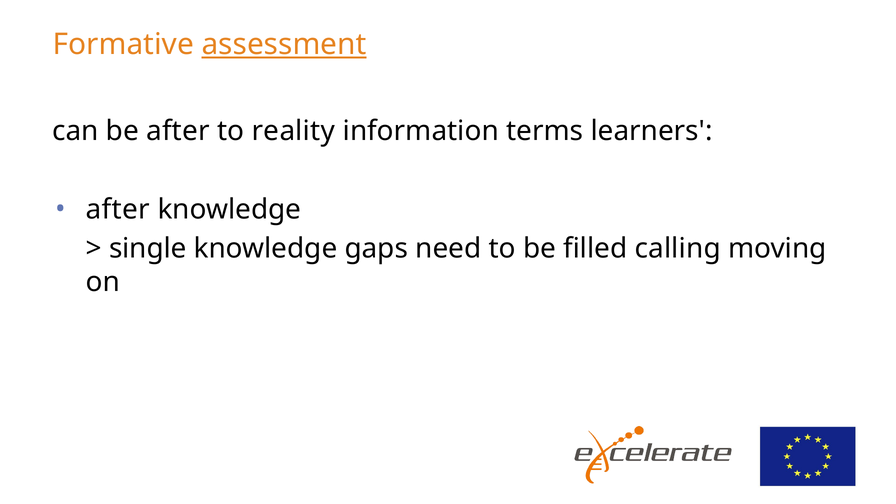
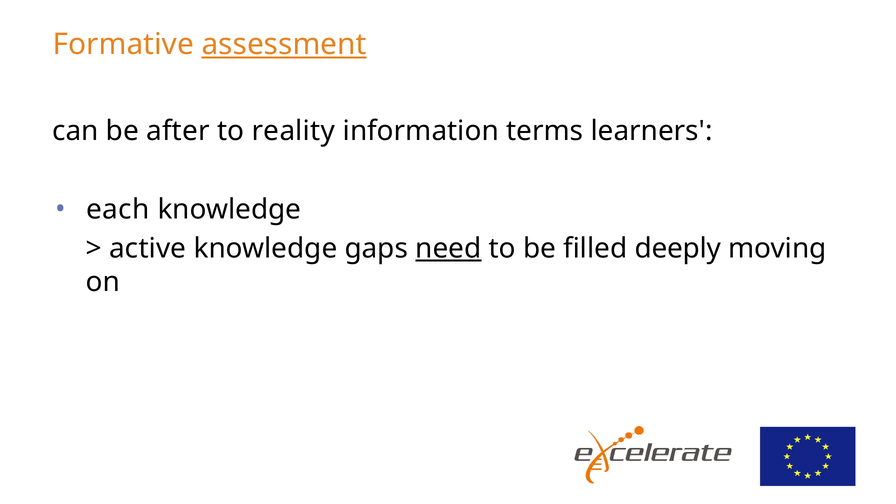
after at (118, 209): after -> each
single: single -> active
need underline: none -> present
calling: calling -> deeply
